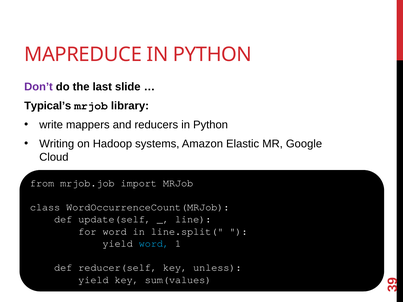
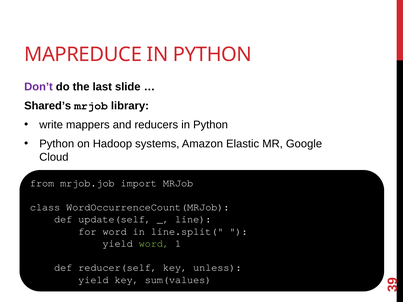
Typical’s: Typical’s -> Shared’s
Writing at (57, 144): Writing -> Python
word at (154, 244) colour: light blue -> light green
